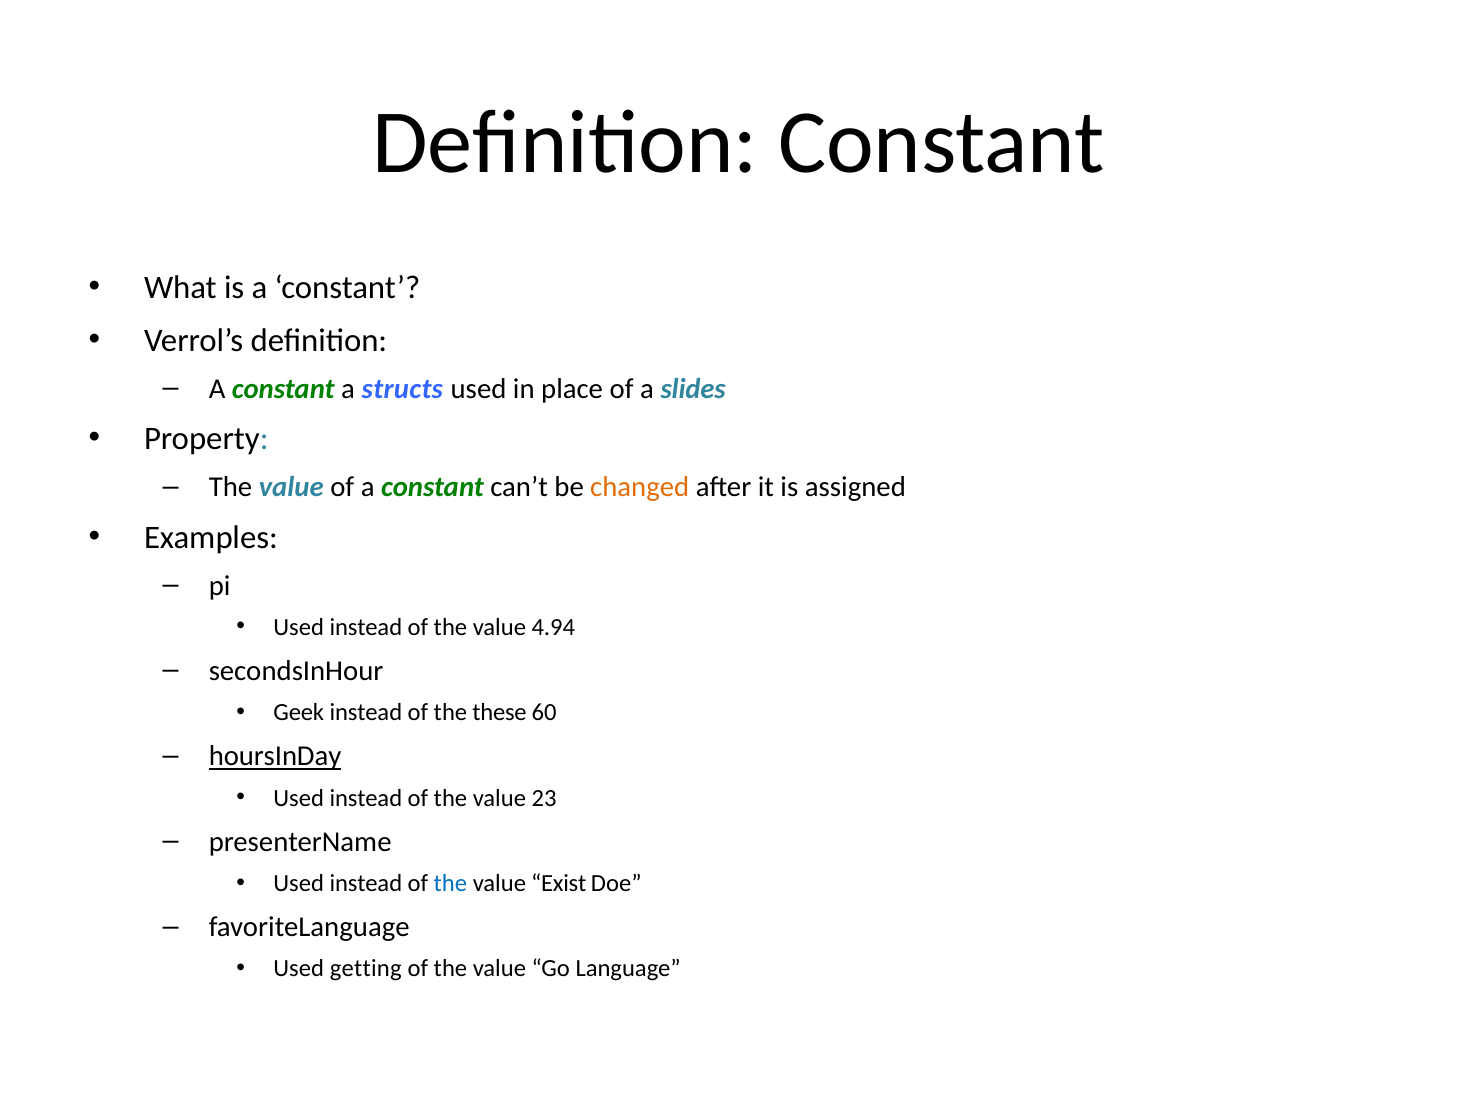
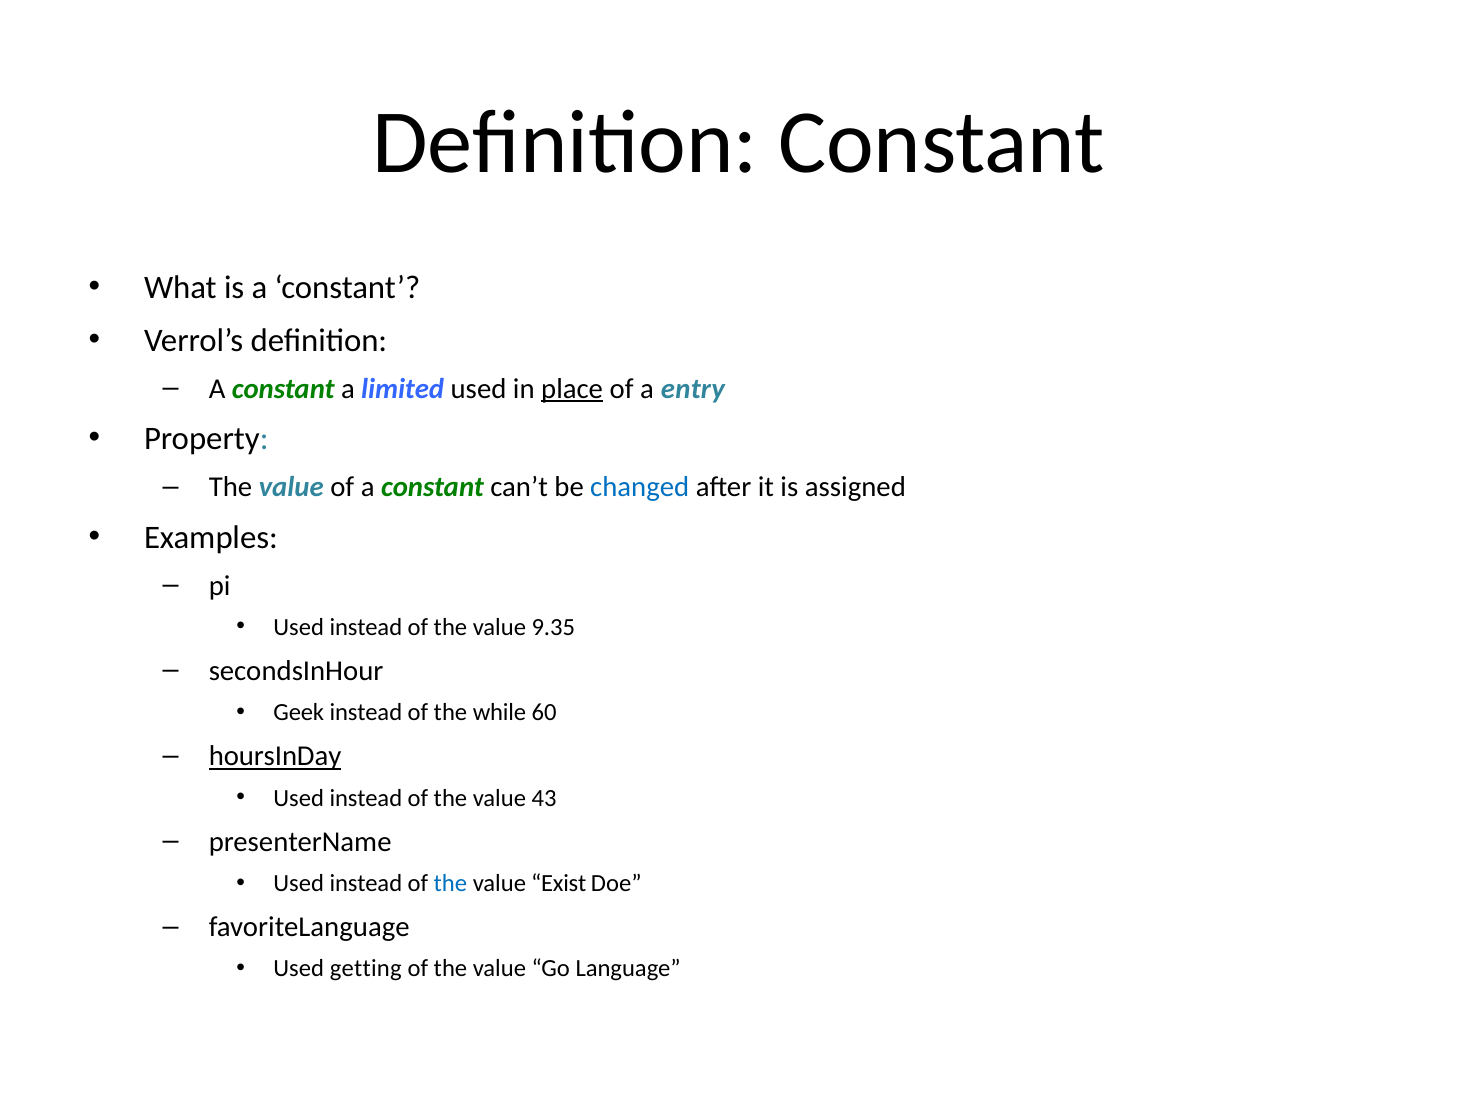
structs: structs -> limited
place underline: none -> present
slides: slides -> entry
changed colour: orange -> blue
4.94: 4.94 -> 9.35
these: these -> while
23: 23 -> 43
